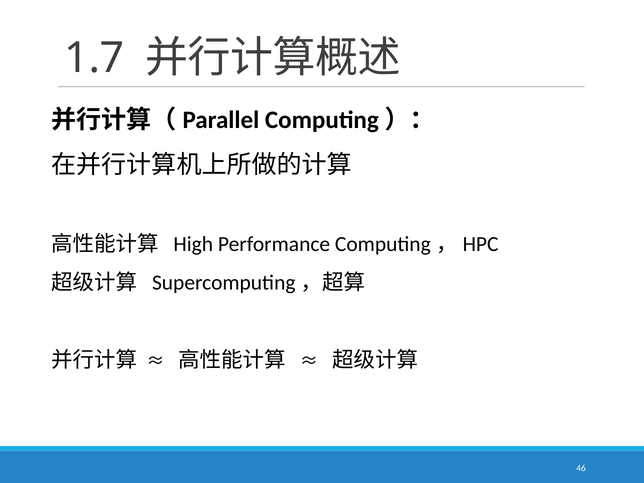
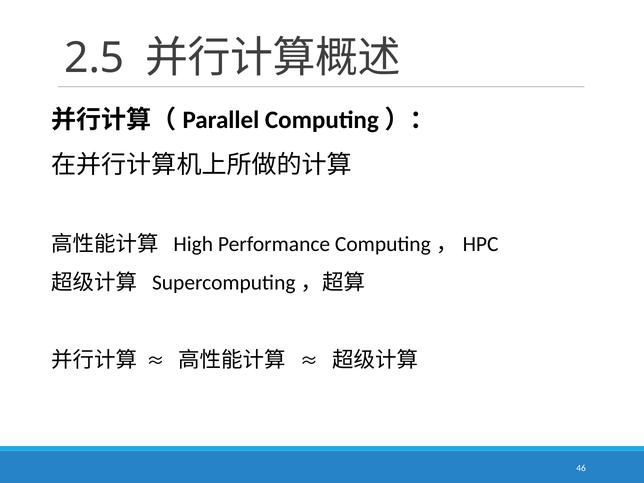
1.7: 1.7 -> 2.5
